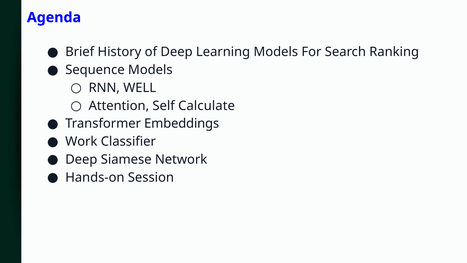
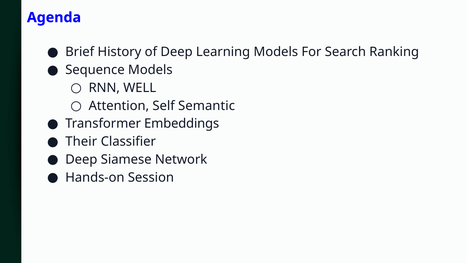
Calculate: Calculate -> Semantic
Work: Work -> Their
